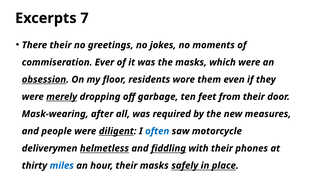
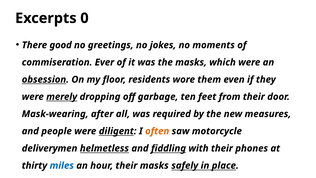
7: 7 -> 0
There their: their -> good
often colour: blue -> orange
